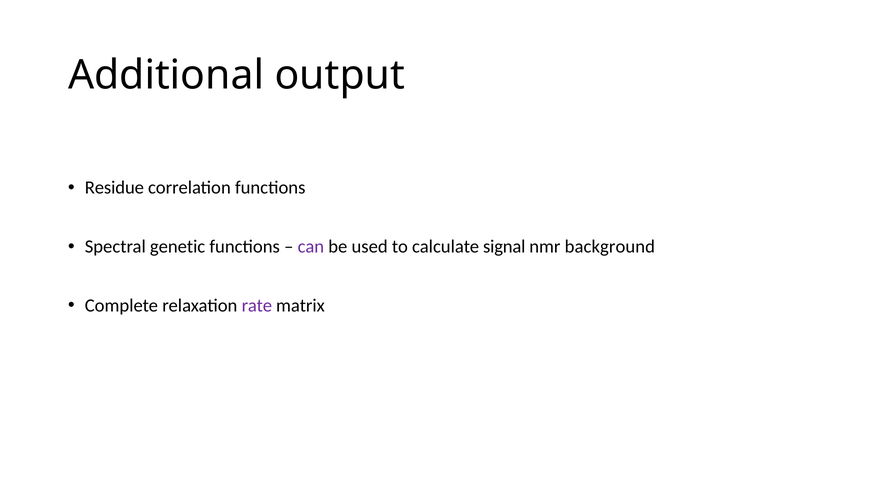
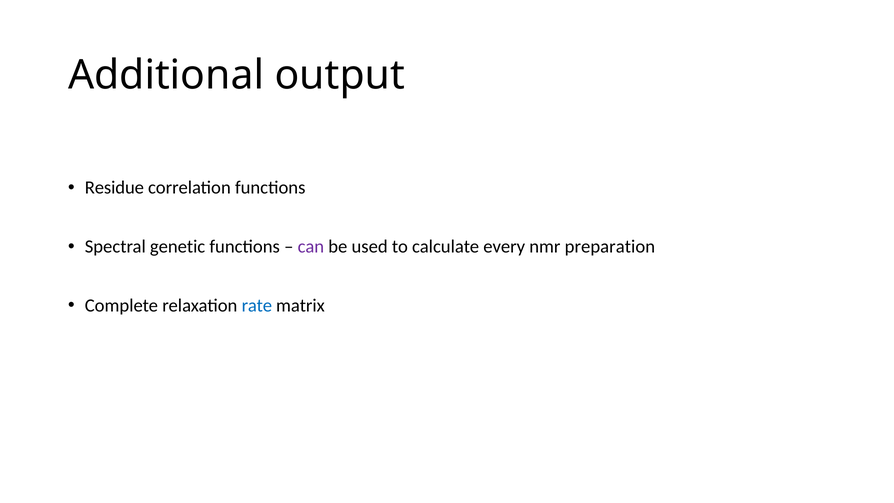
signal: signal -> every
background: background -> preparation
rate colour: purple -> blue
